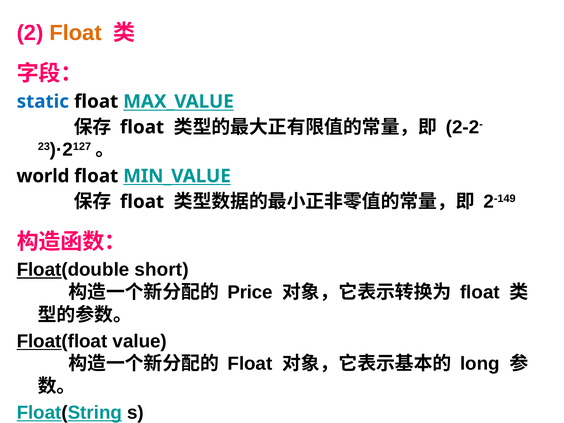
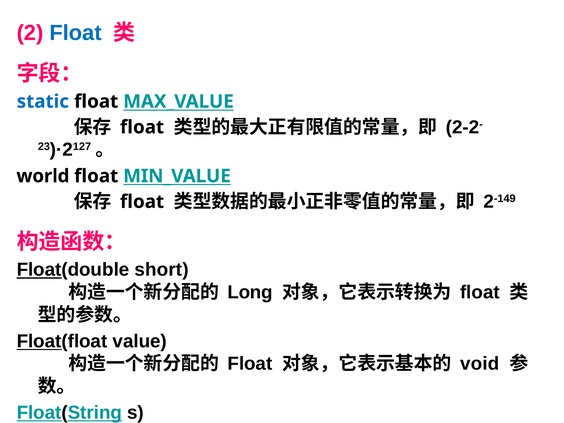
Float at (76, 33) colour: orange -> blue
Price: Price -> Long
long: long -> void
